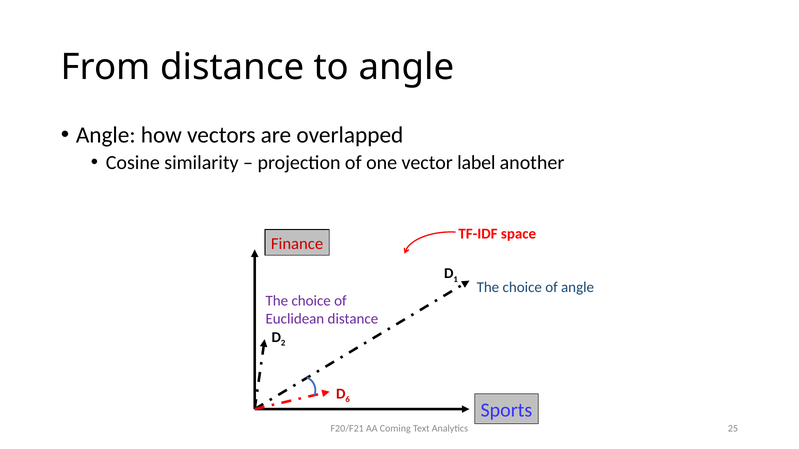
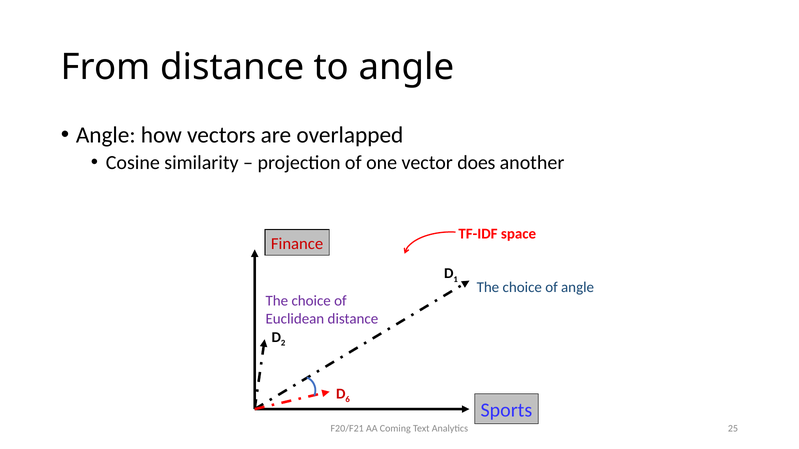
label: label -> does
